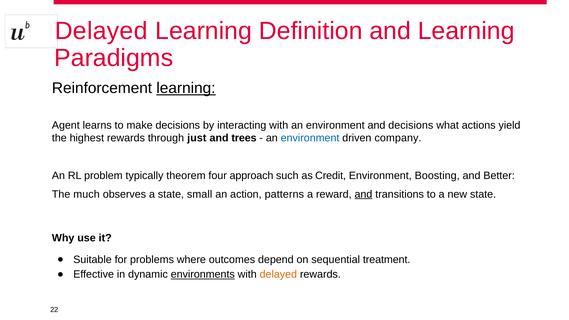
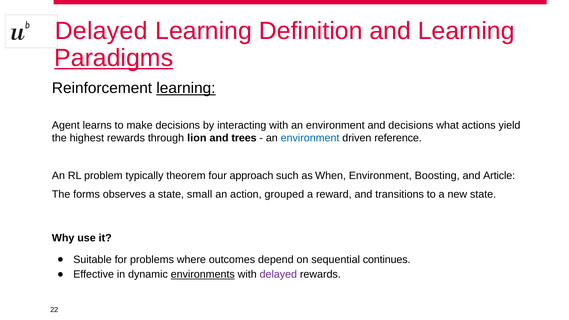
Paradigms underline: none -> present
just: just -> lion
company: company -> reference
Credit: Credit -> When
Better: Better -> Article
much: much -> forms
patterns: patterns -> grouped
and at (363, 194) underline: present -> none
treatment: treatment -> continues
delayed at (278, 274) colour: orange -> purple
